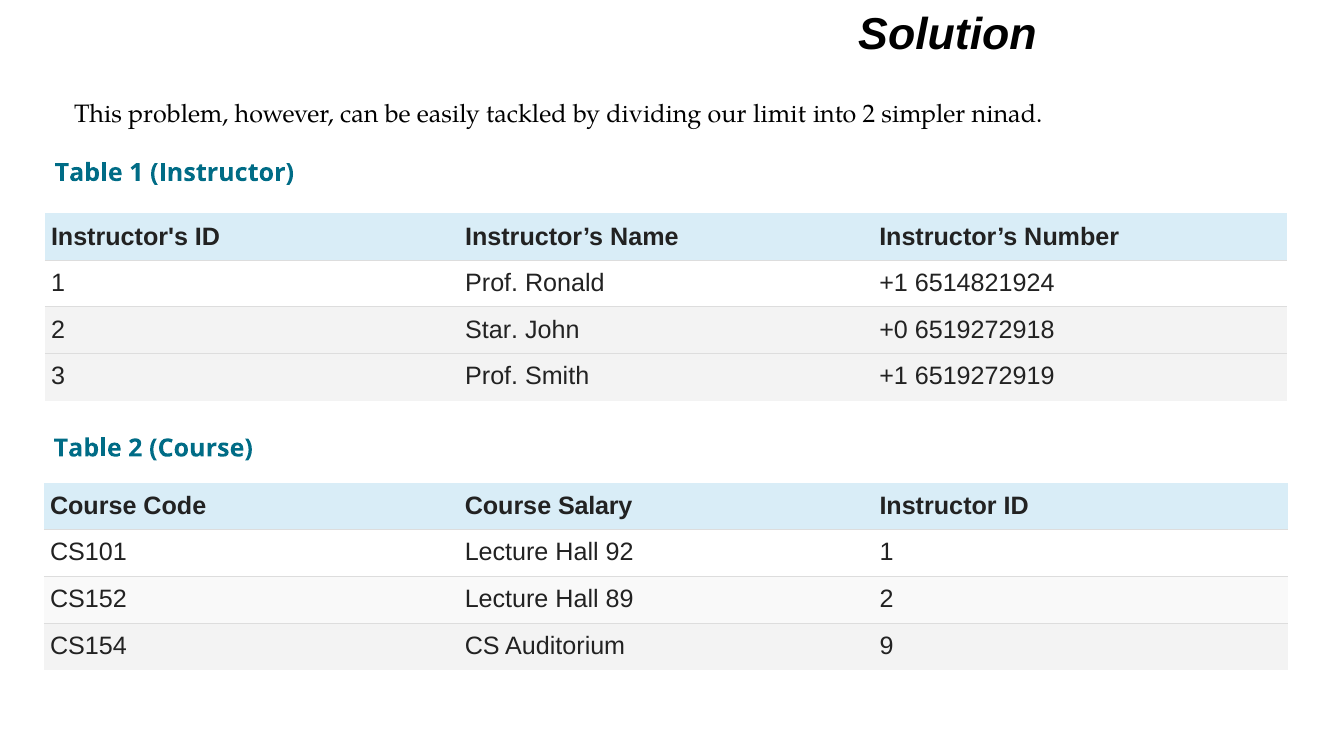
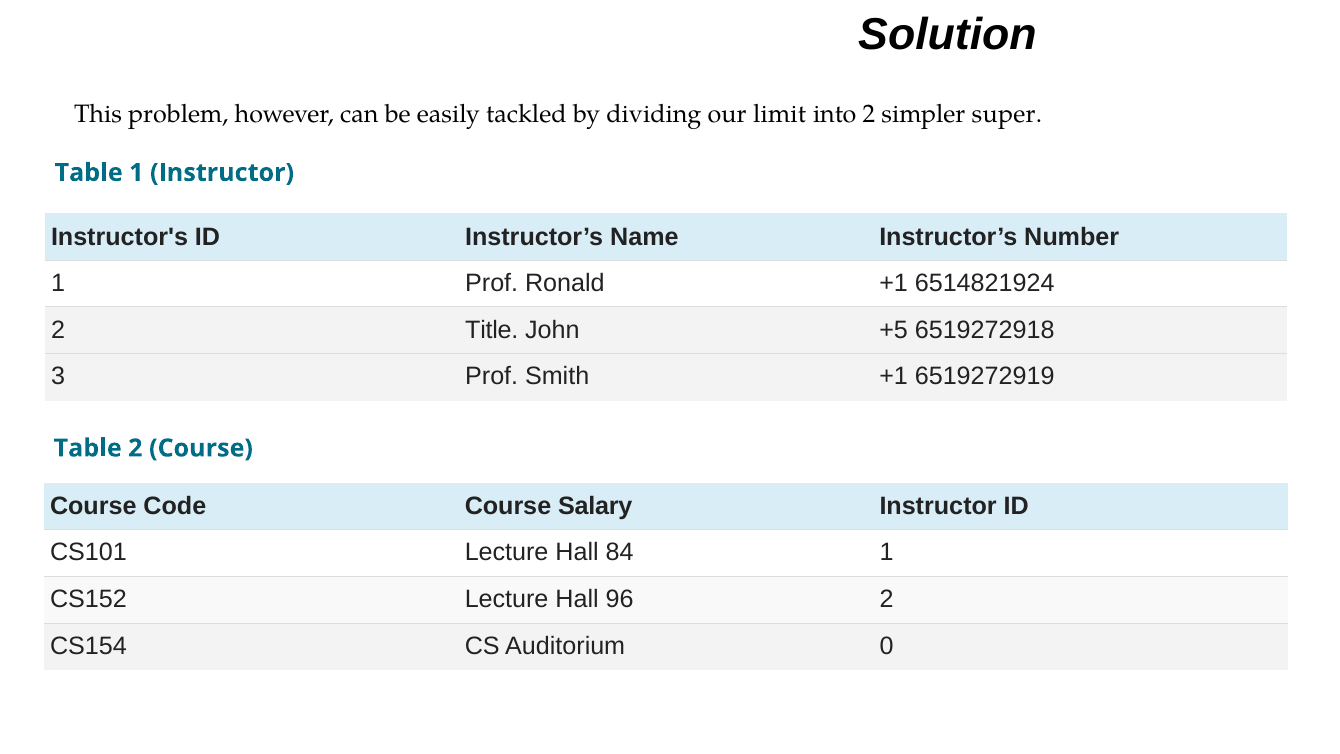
ninad: ninad -> super
Star: Star -> Title
+0: +0 -> +5
92: 92 -> 84
89: 89 -> 96
9: 9 -> 0
